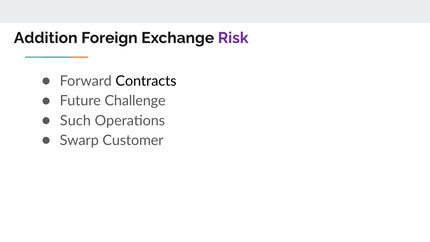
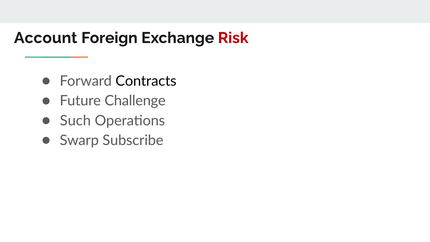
Addition: Addition -> Account
Risk colour: purple -> red
Customer: Customer -> Subscribe
